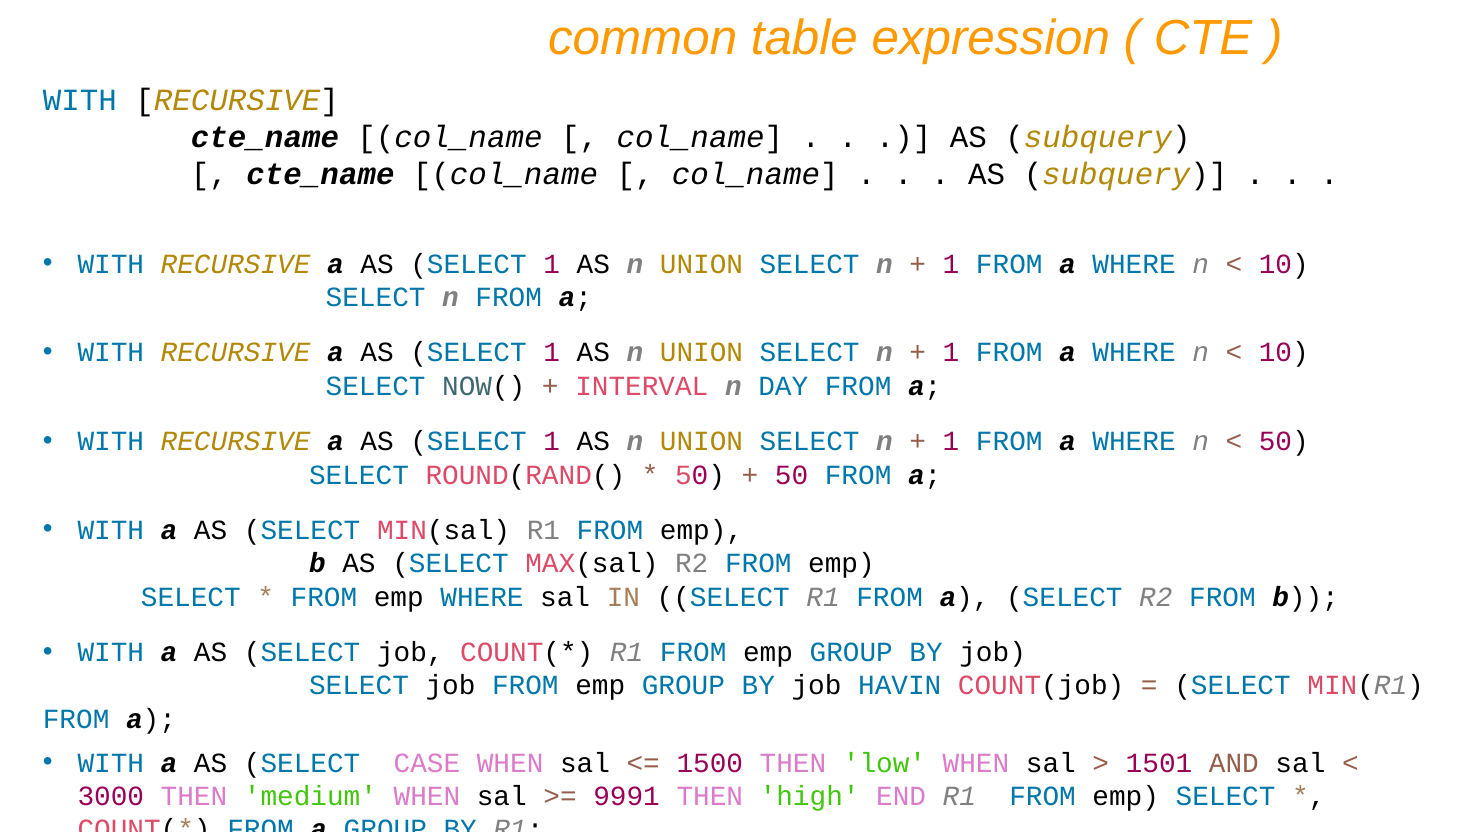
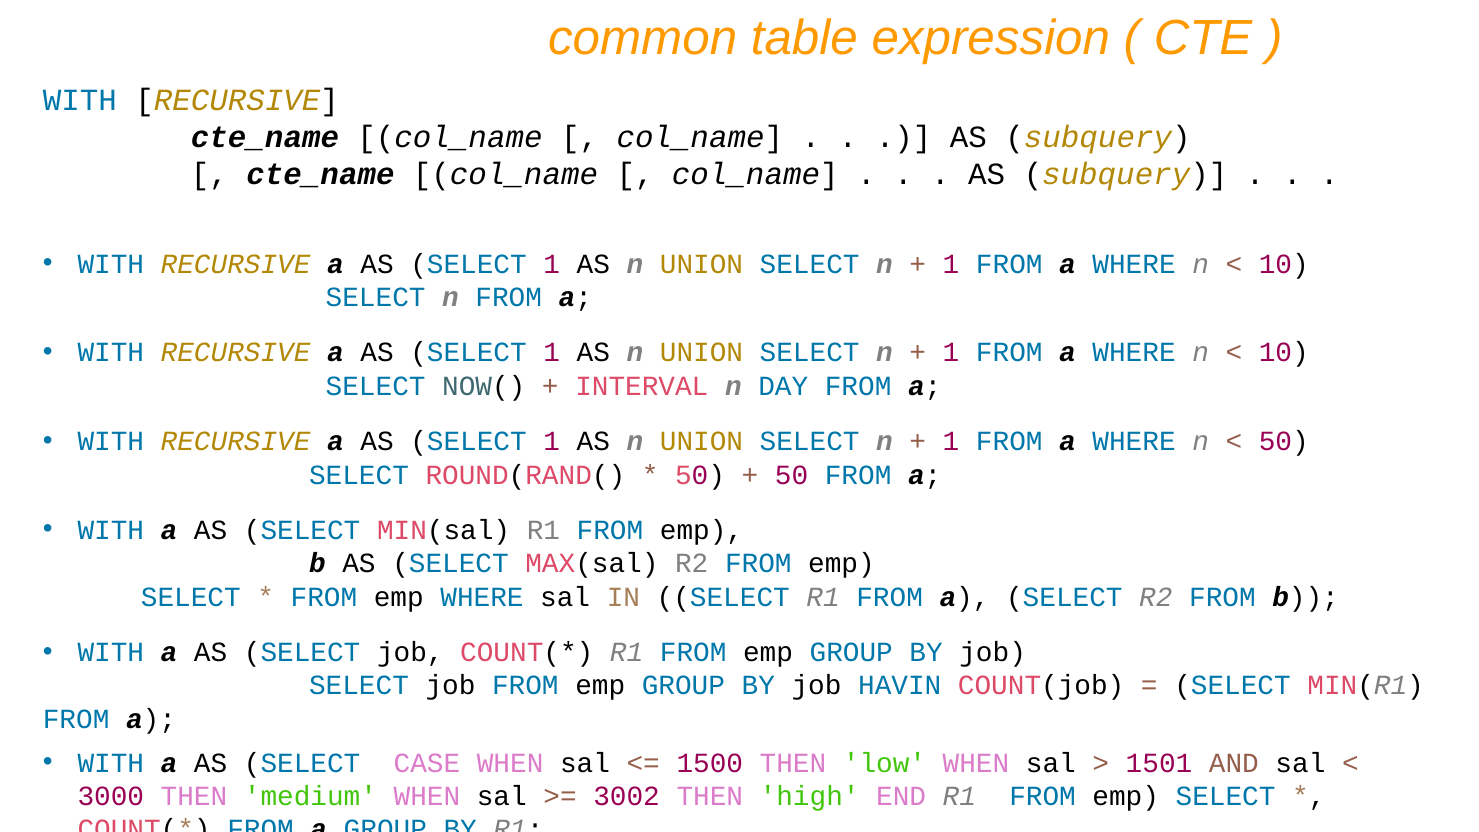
9991: 9991 -> 3002
